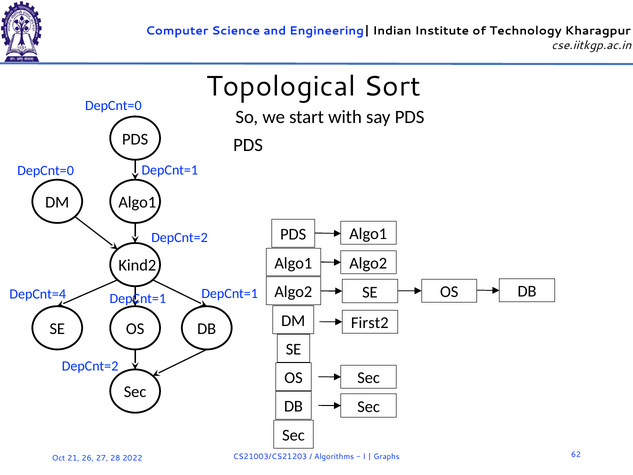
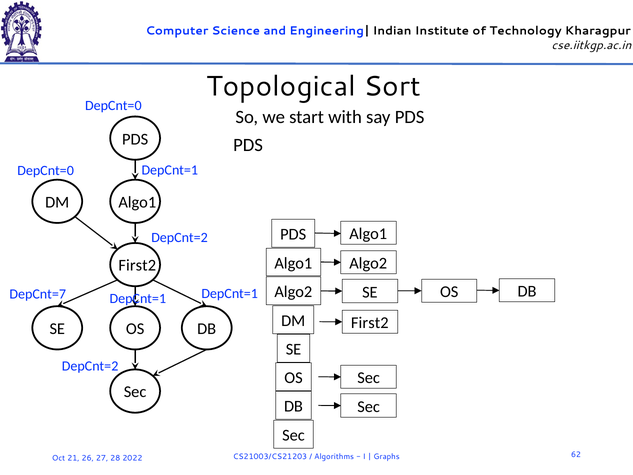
Kind2 at (137, 265): Kind2 -> First2
DepCnt=4: DepCnt=4 -> DepCnt=7
